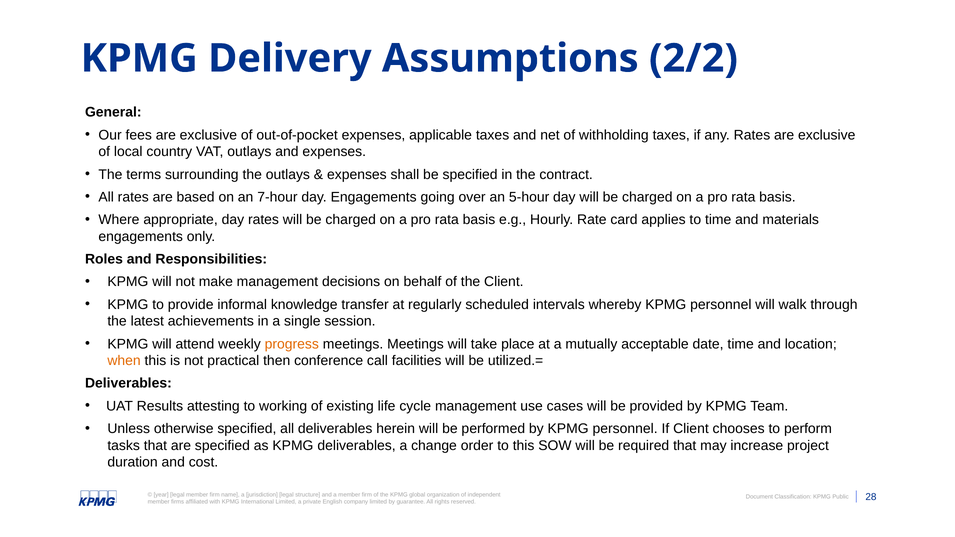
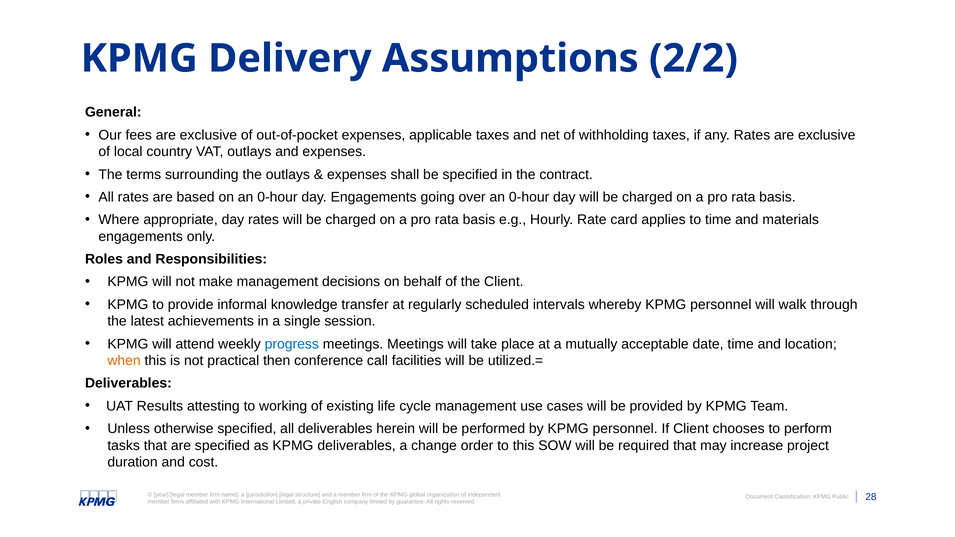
on an 7-hour: 7-hour -> 0-hour
over an 5-hour: 5-hour -> 0-hour
progress colour: orange -> blue
